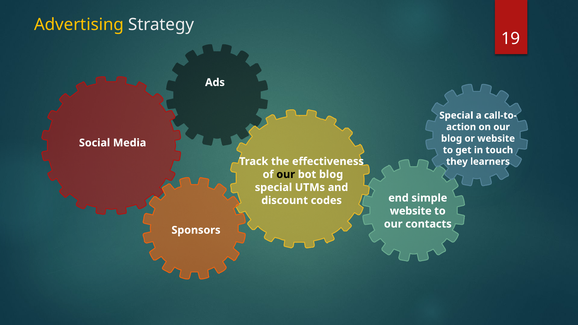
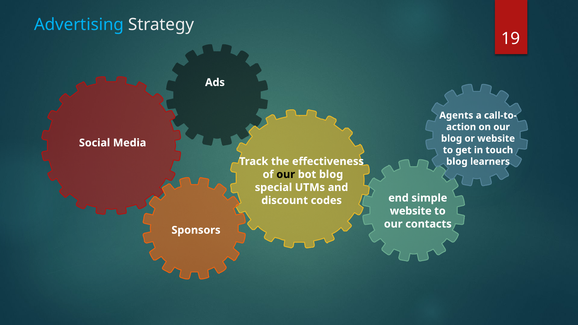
Advertising colour: yellow -> light blue
Special at (456, 115): Special -> Agents
they at (457, 162): they -> blog
